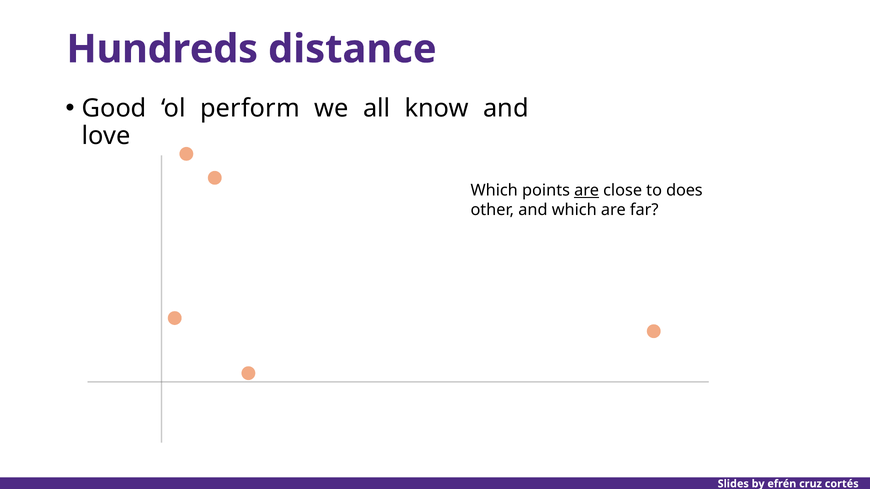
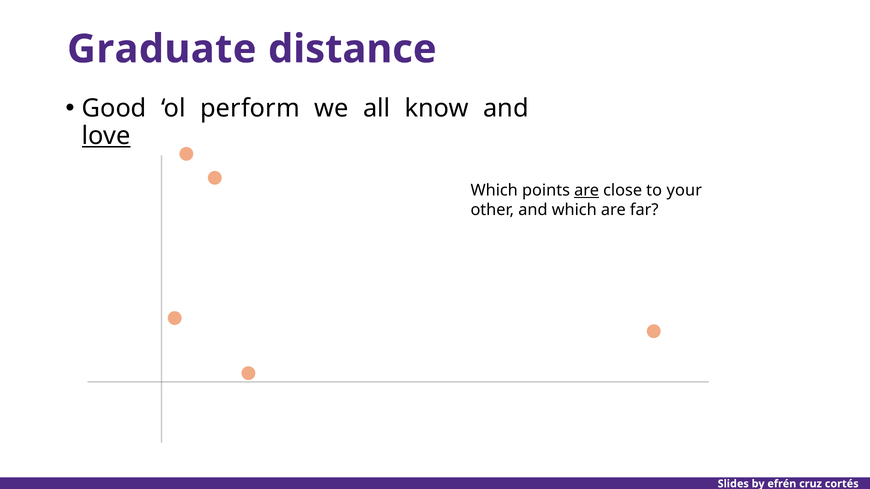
Hundreds: Hundreds -> Graduate
love underline: none -> present
does: does -> your
